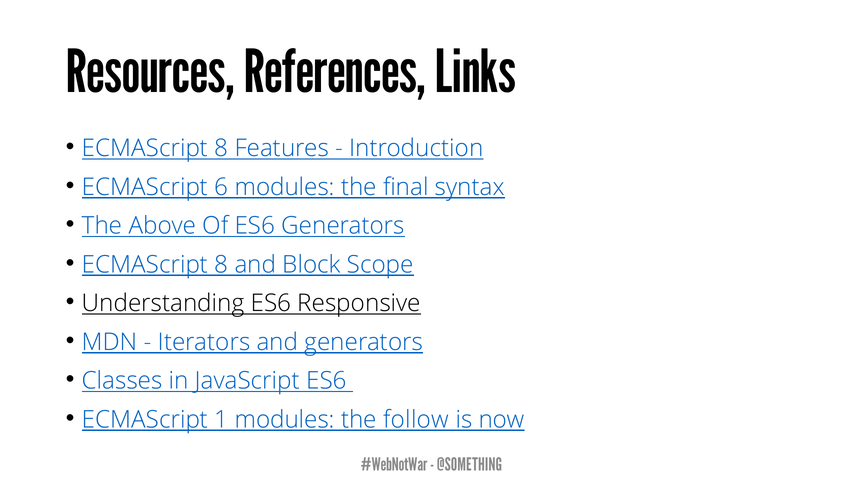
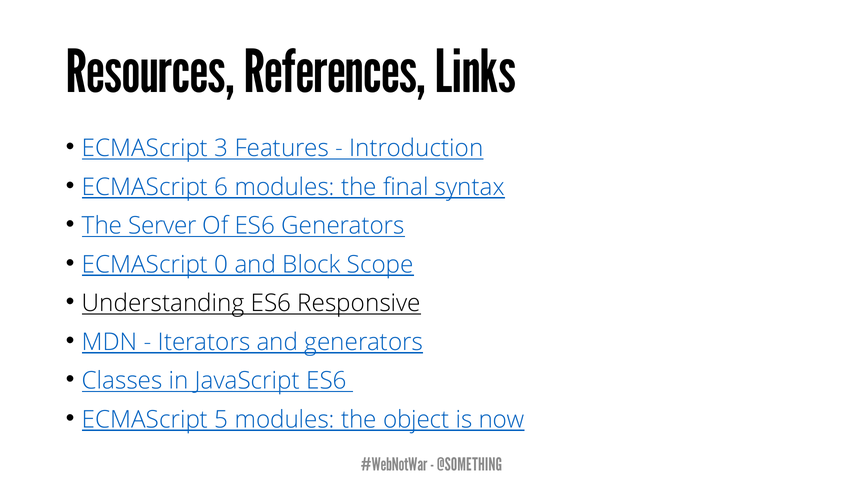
8 at (221, 148): 8 -> 3
Above: Above -> Server
8 at (221, 264): 8 -> 0
1: 1 -> 5
follow: follow -> object
